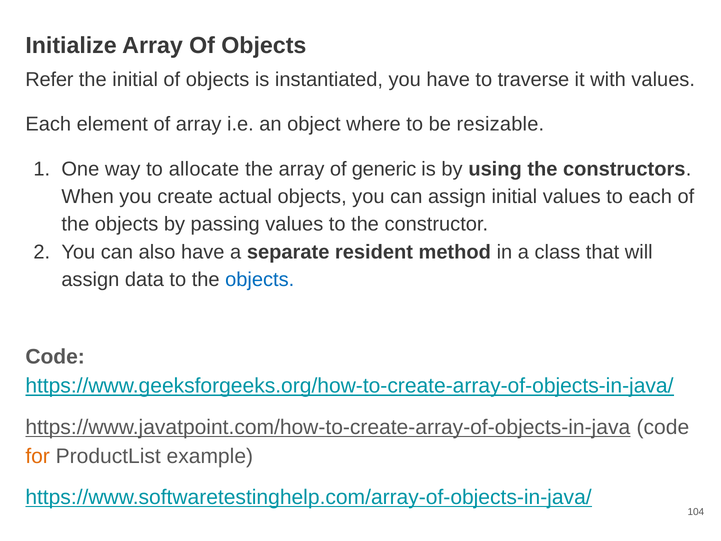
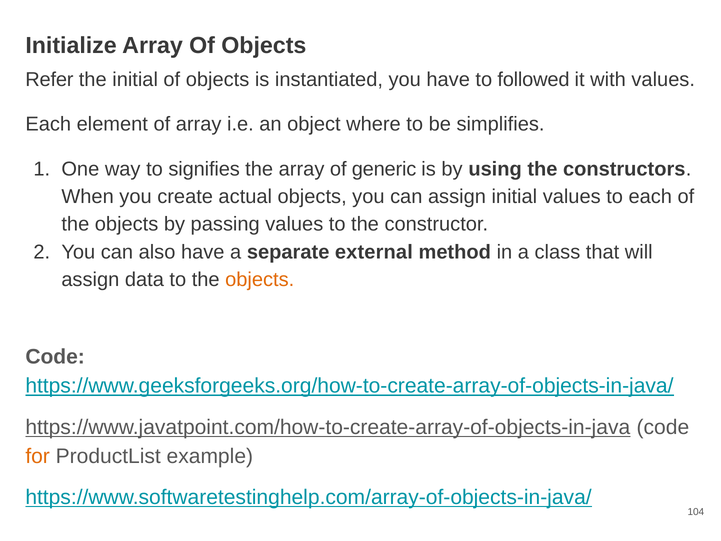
traverse: traverse -> followed
resizable: resizable -> simplifies
allocate: allocate -> signifies
resident: resident -> external
objects at (260, 279) colour: blue -> orange
